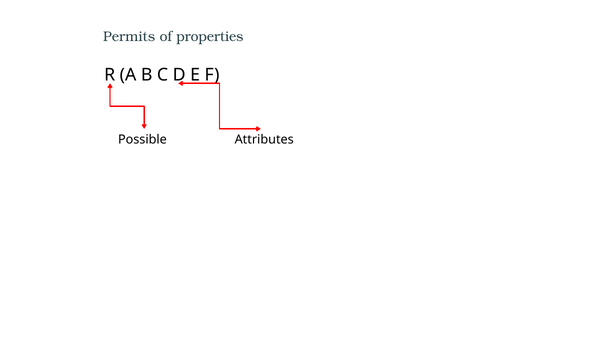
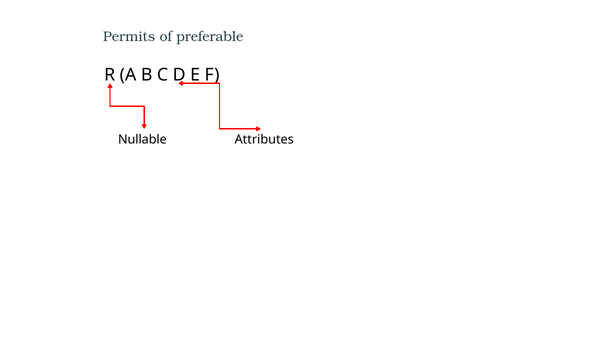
properties: properties -> preferable
Possible: Possible -> Nullable
